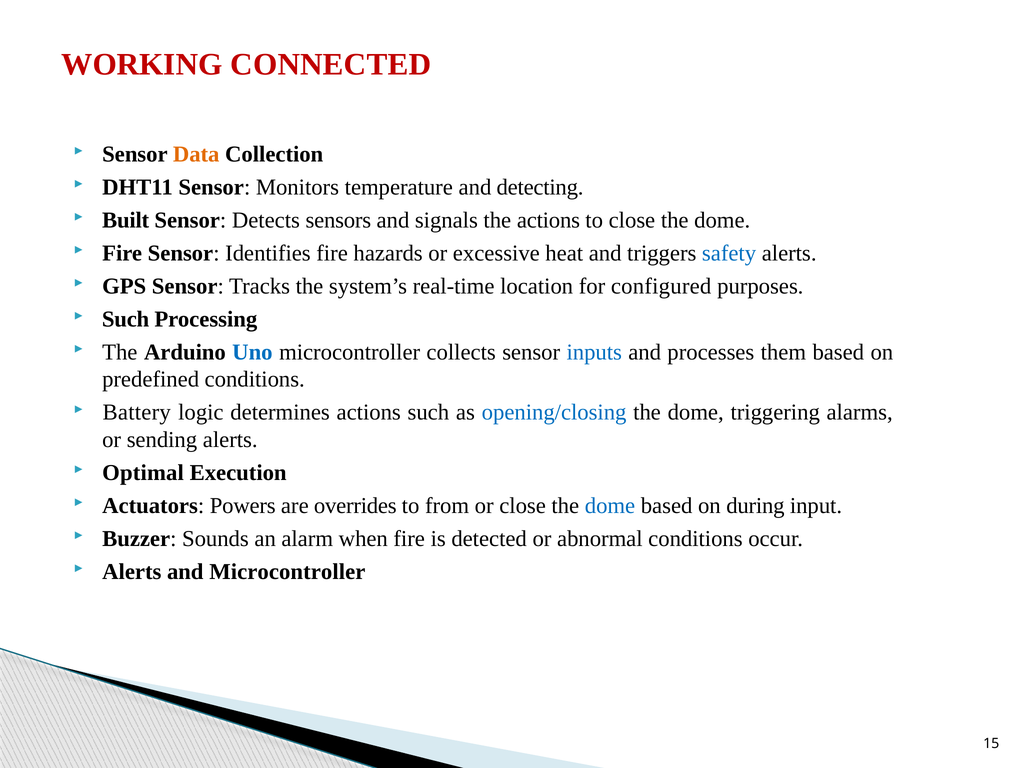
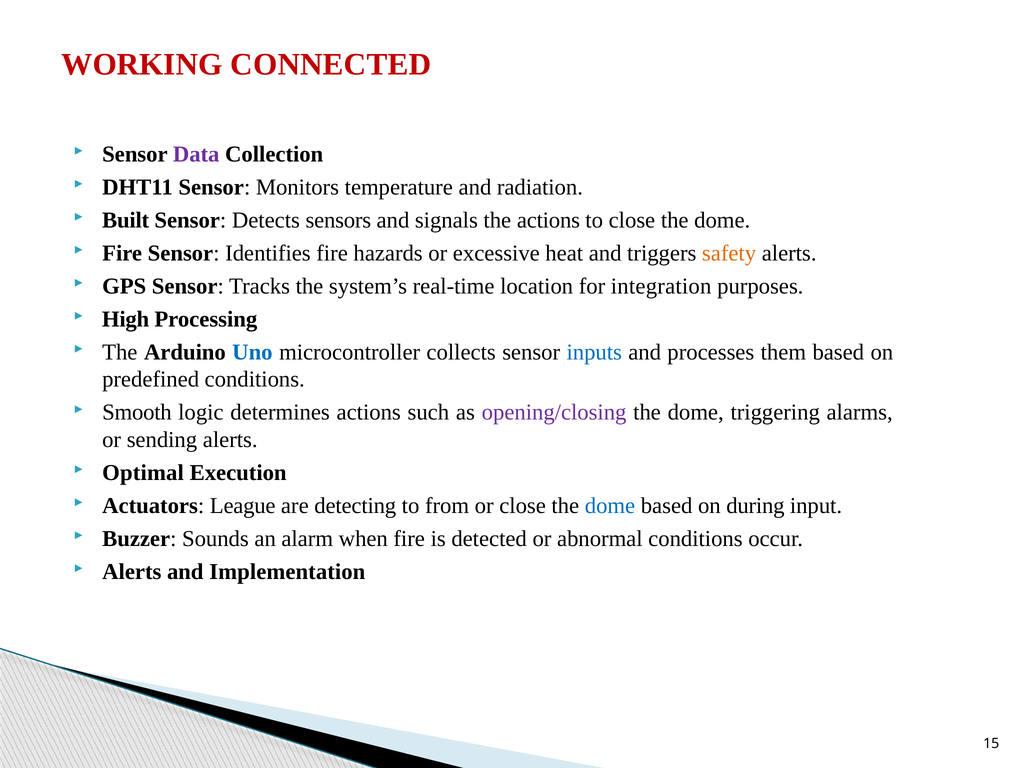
Data colour: orange -> purple
detecting: detecting -> radiation
safety colour: blue -> orange
configured: configured -> integration
Such at (126, 319): Such -> High
Battery: Battery -> Smooth
opening/closing colour: blue -> purple
Powers: Powers -> League
overrides: overrides -> detecting
and Microcontroller: Microcontroller -> Implementation
